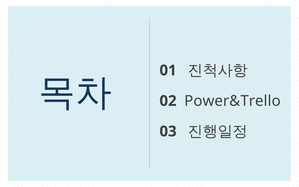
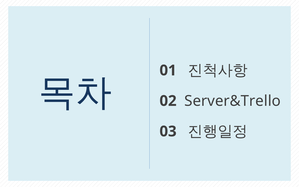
Power&Trello: Power&Trello -> Server&Trello
